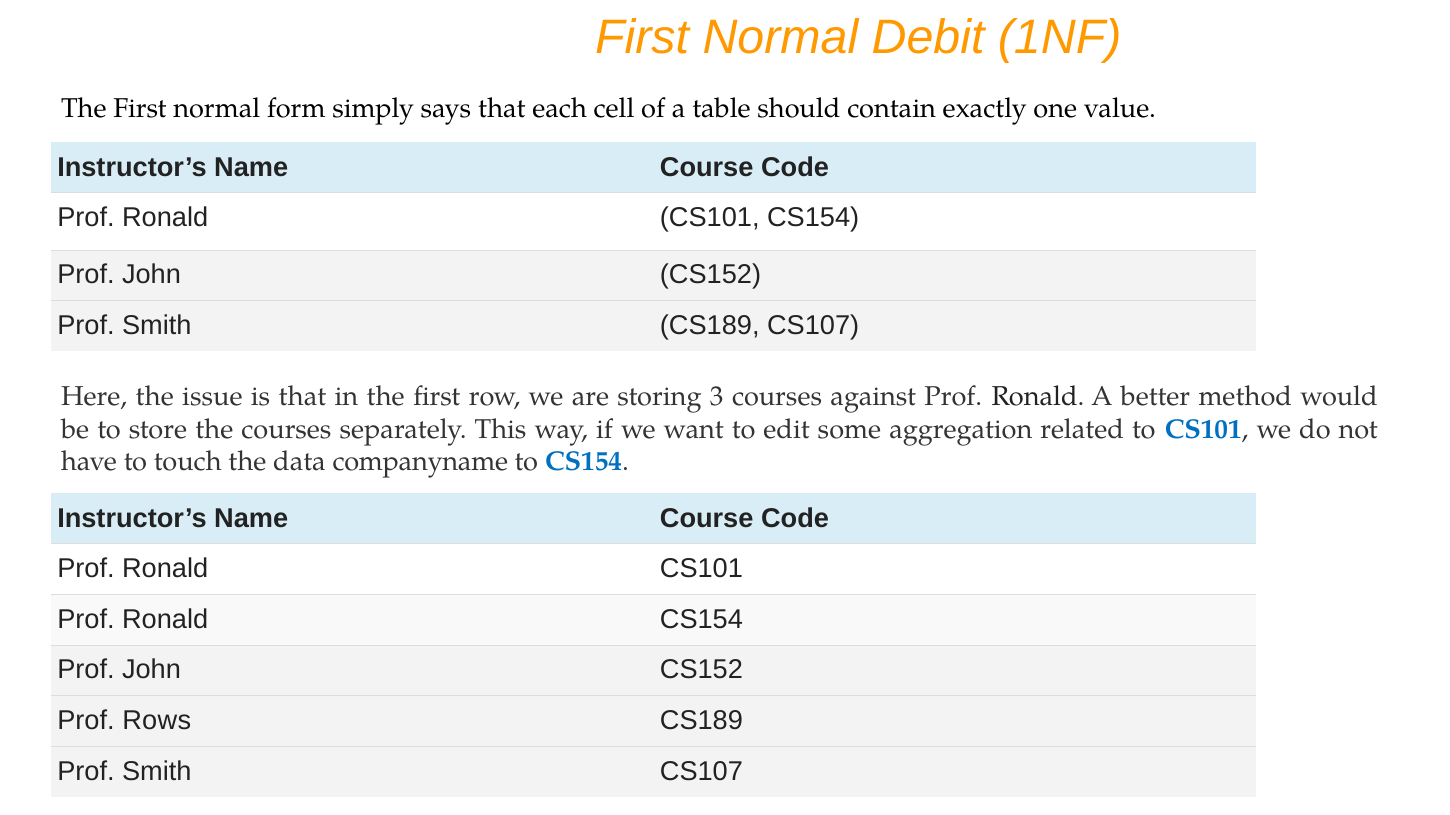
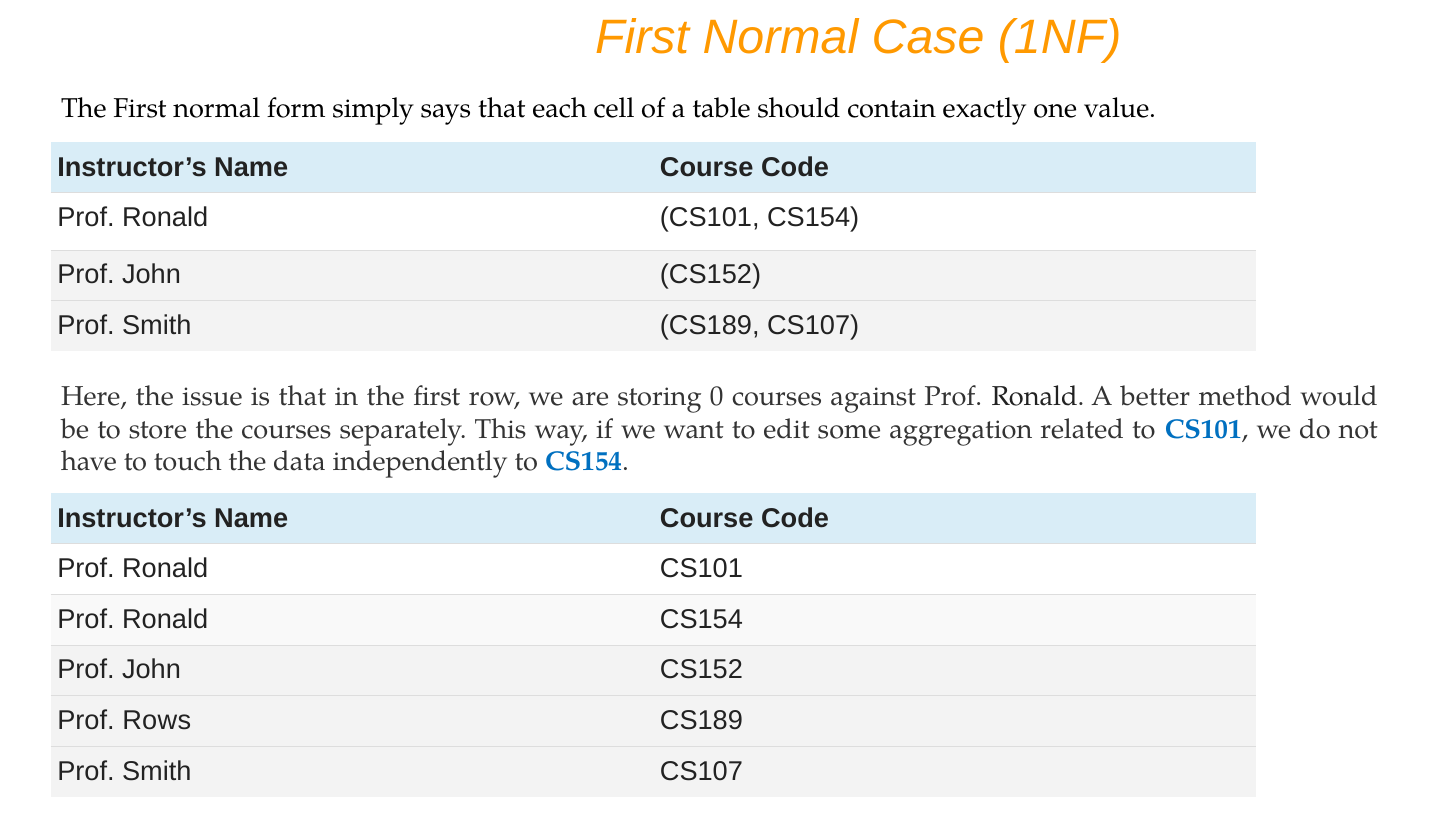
Debit: Debit -> Case
3: 3 -> 0
companyname: companyname -> independently
